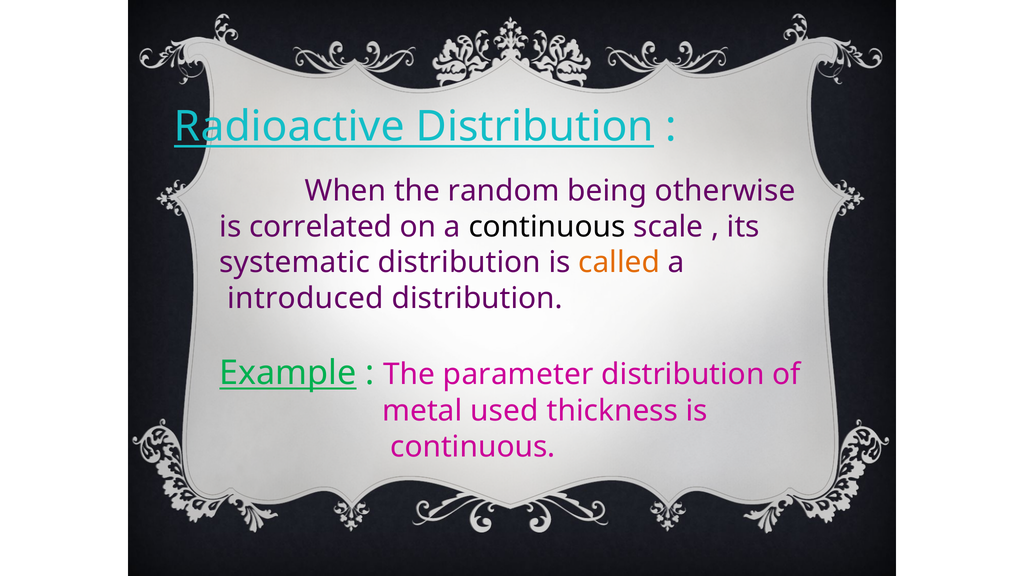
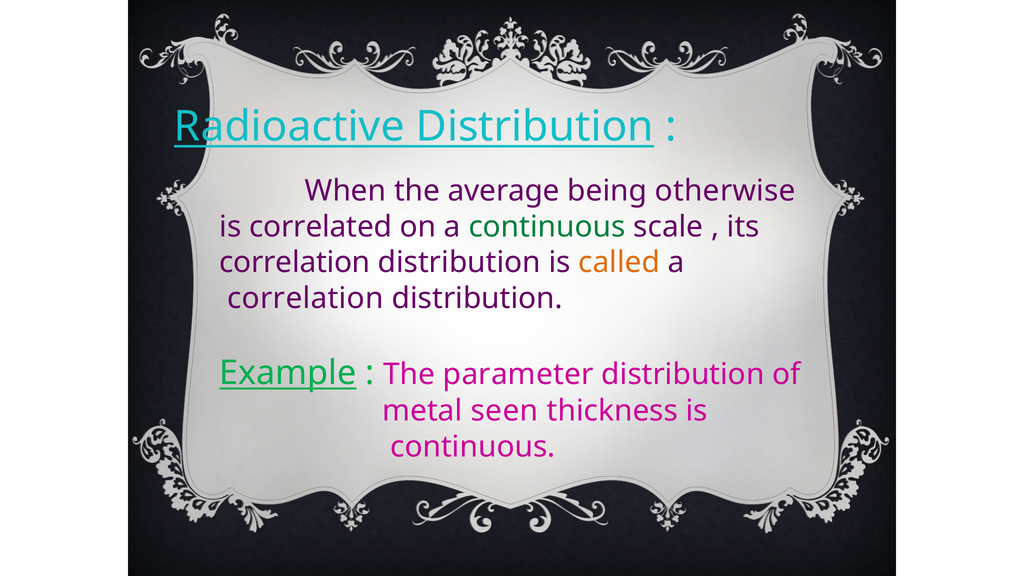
random: random -> average
continuous at (547, 227) colour: black -> green
systematic at (295, 262): systematic -> correlation
introduced at (305, 298): introduced -> correlation
used: used -> seen
